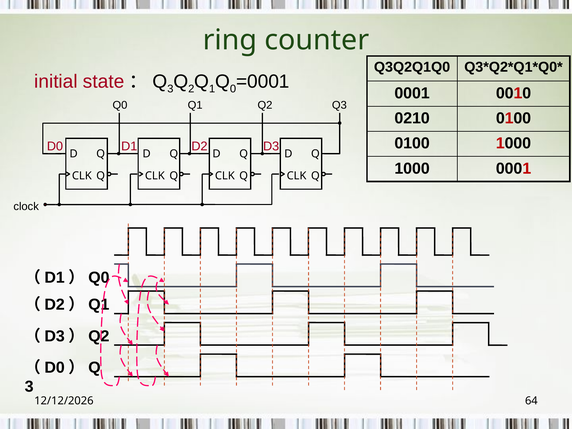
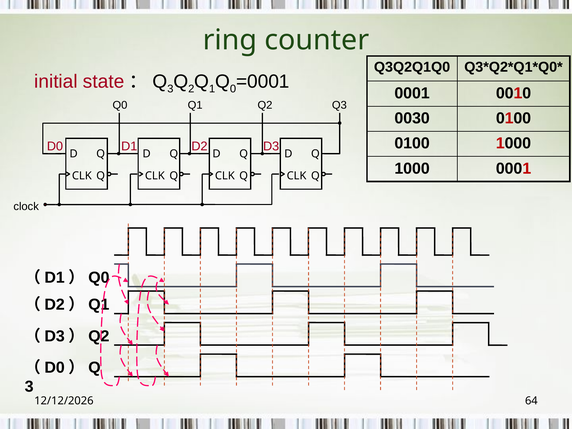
0210: 0210 -> 0030
